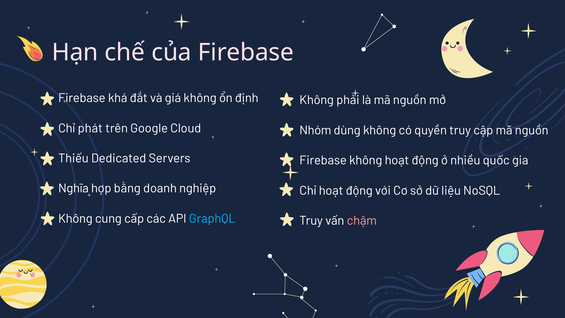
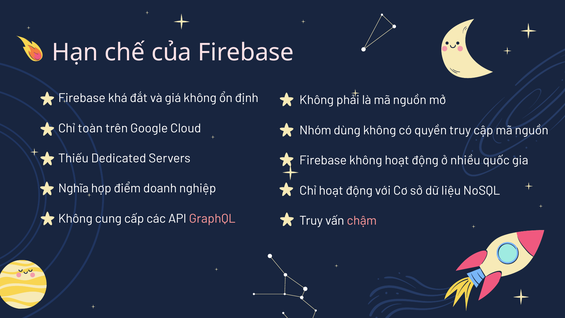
phát: phát -> toàn
bằng: bằng -> điểm
GraphQL colour: light blue -> pink
